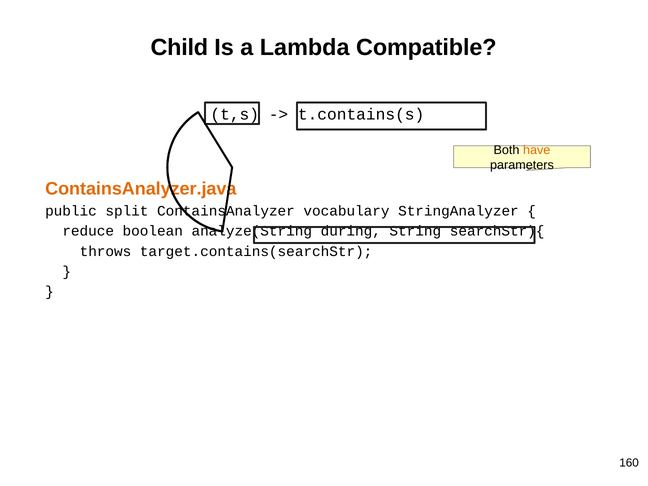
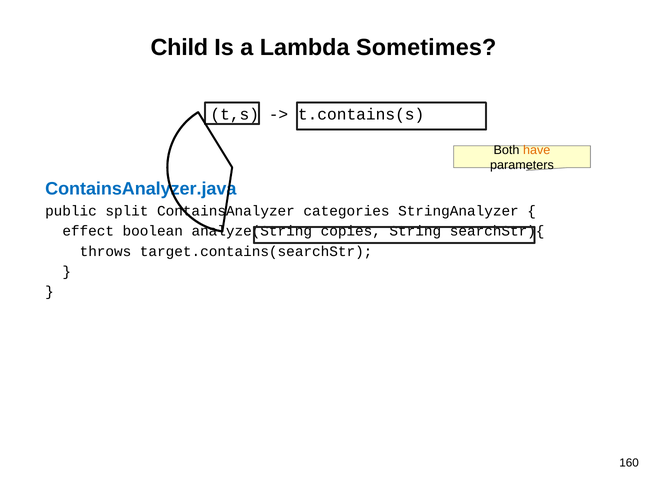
Compatible: Compatible -> Sometimes
ContainsAnalyzer.java colour: orange -> blue
vocabulary: vocabulary -> categories
reduce: reduce -> effect
during: during -> copies
